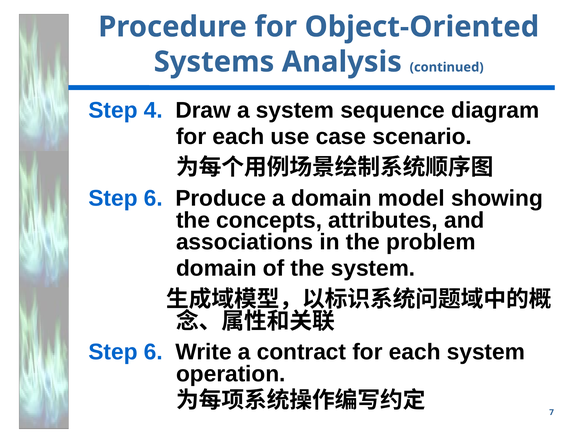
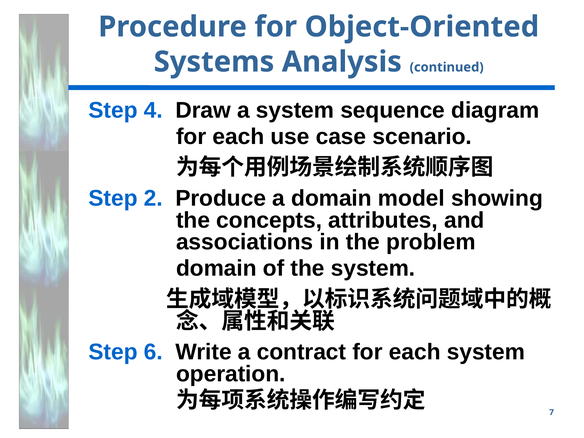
6 at (153, 198): 6 -> 2
